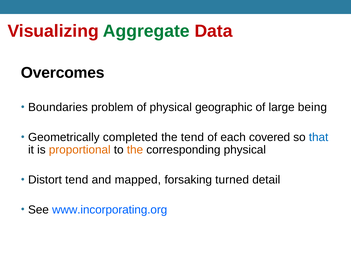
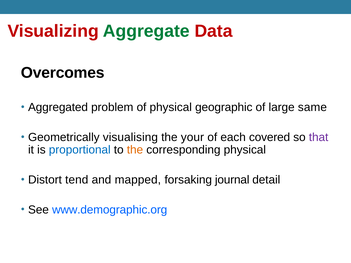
Boundaries: Boundaries -> Aggregated
being: being -> same
completed: completed -> visualising
the tend: tend -> your
that colour: blue -> purple
proportional colour: orange -> blue
turned: turned -> journal
www.incorporating.org: www.incorporating.org -> www.demographic.org
